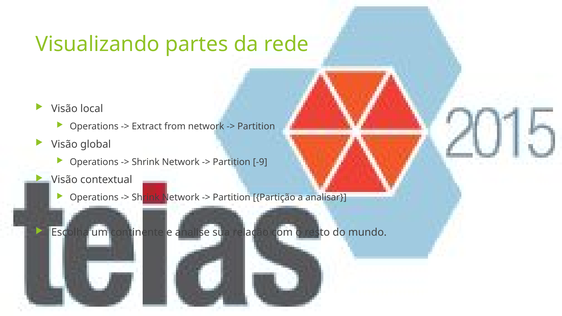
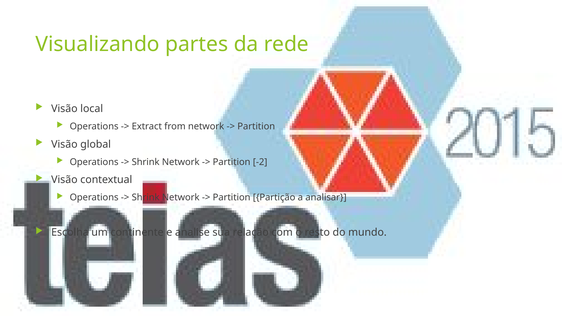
-9: -9 -> -2
